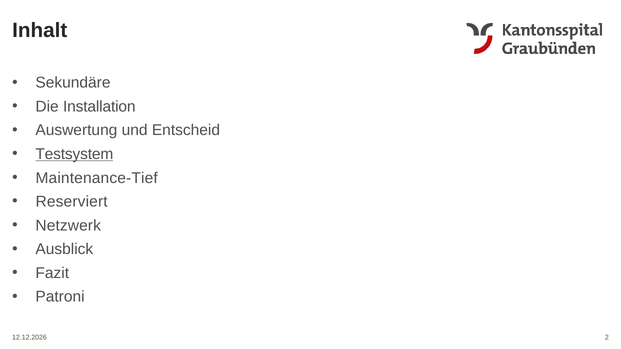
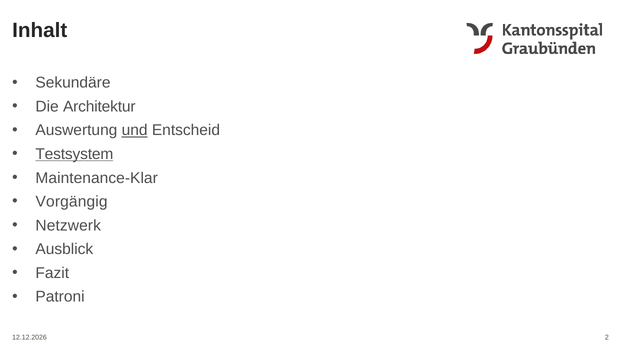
Installation: Installation -> Architektur
und underline: none -> present
Maintenance-Tief: Maintenance-Tief -> Maintenance-Klar
Reserviert: Reserviert -> Vorgängig
